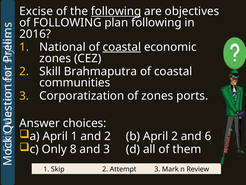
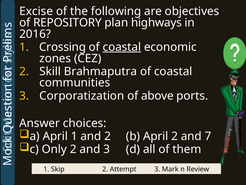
following at (116, 11) underline: present -> none
of FOLLOWING: FOLLOWING -> REPOSITORY
plan following: following -> highways
National: National -> Crossing
of zones: zones -> above
6: 6 -> 7
Only 8: 8 -> 2
